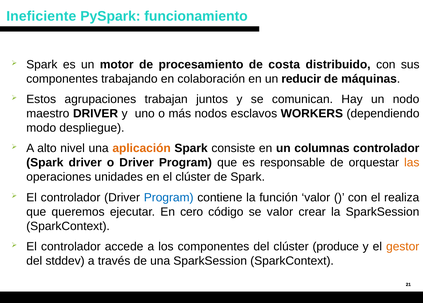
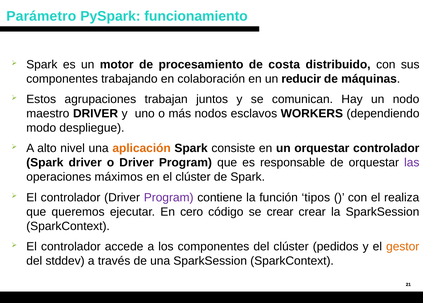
Ineficiente: Ineficiente -> Parámetro
un columnas: columnas -> orquestar
las colour: orange -> purple
unidades: unidades -> máximos
Program at (169, 198) colour: blue -> purple
función valor: valor -> tipos
se valor: valor -> crear
produce: produce -> pedidos
